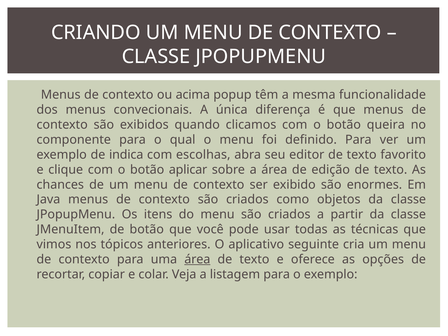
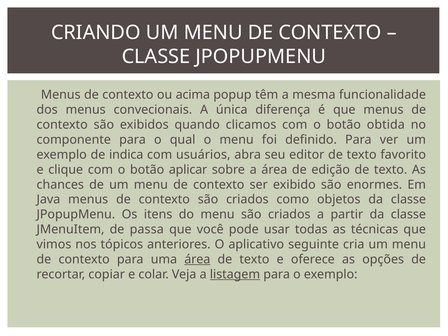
queira: queira -> obtida
escolhas: escolhas -> usuários
de botão: botão -> passa
listagem underline: none -> present
